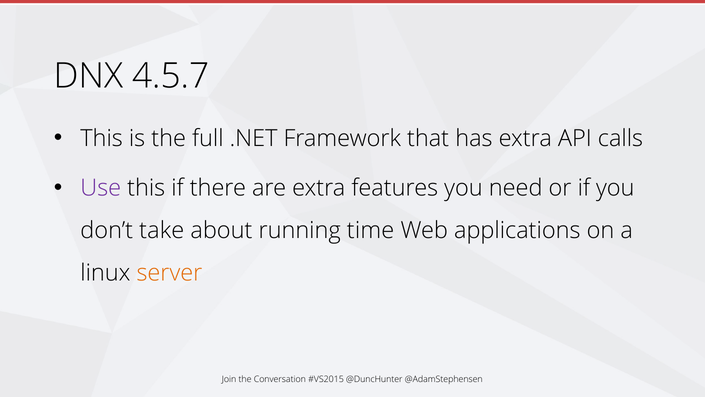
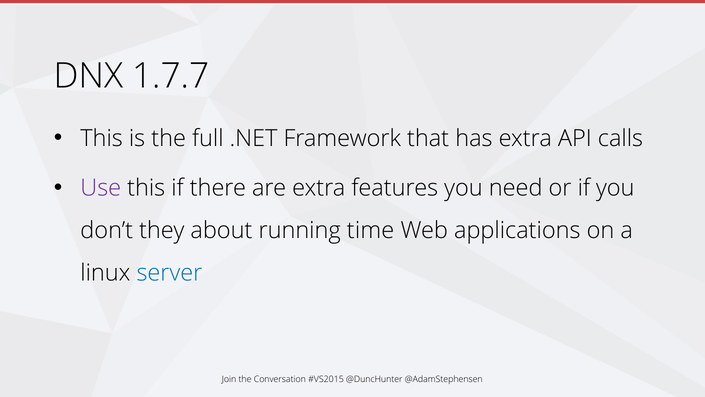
4.5.7: 4.5.7 -> 1.7.7
take: take -> they
server colour: orange -> blue
